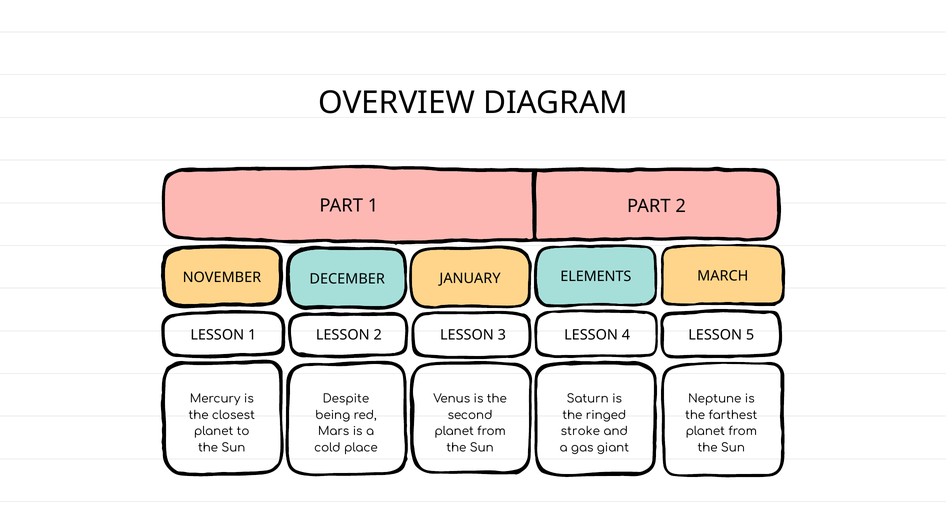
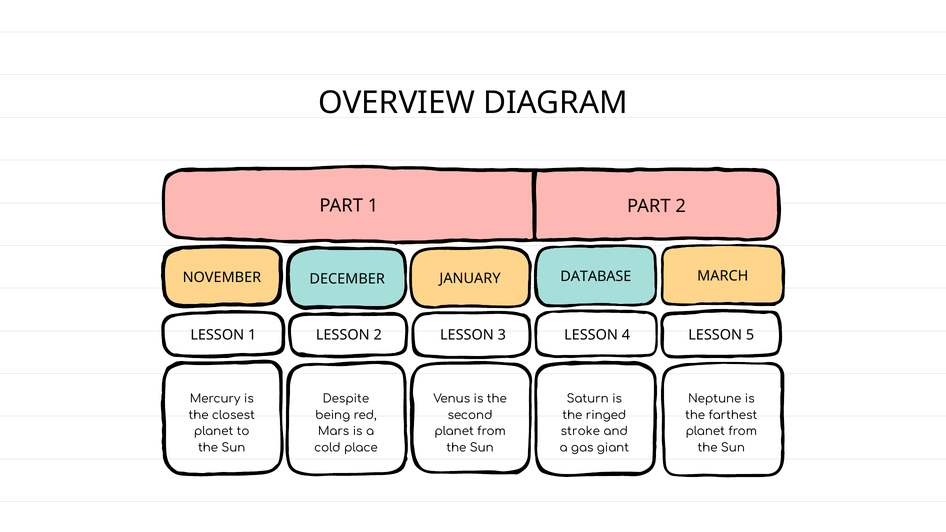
ELEMENTS: ELEMENTS -> DATABASE
